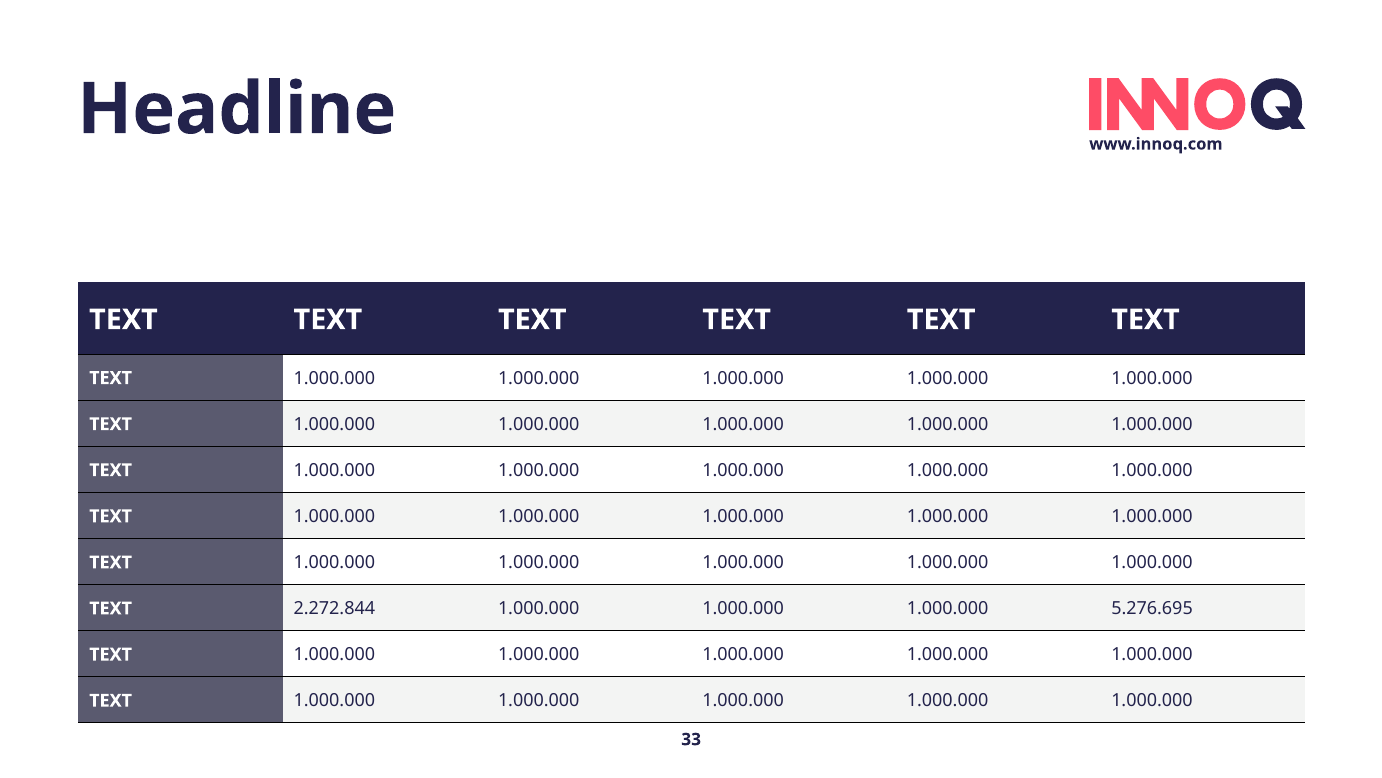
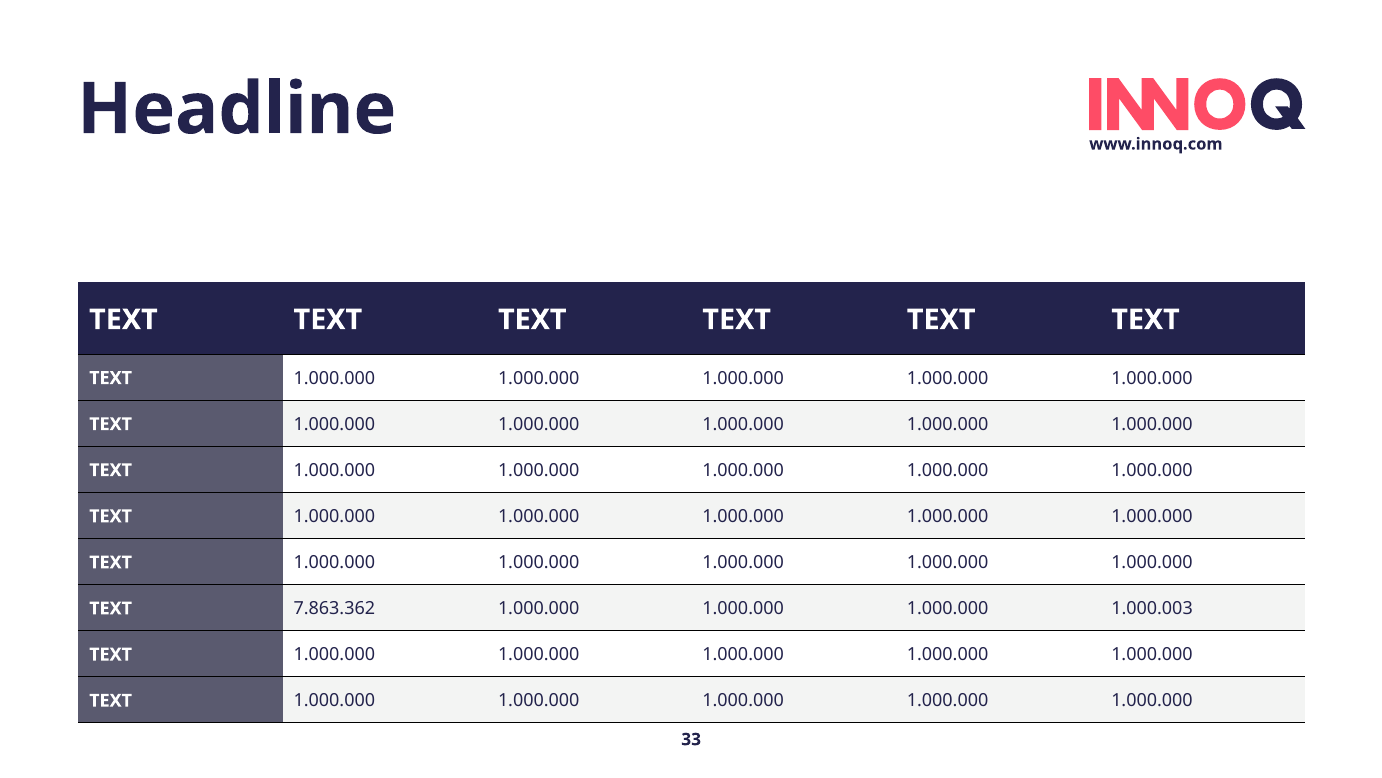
2.272.844: 2.272.844 -> 7.863.362
5.276.695: 5.276.695 -> 1.000.003
